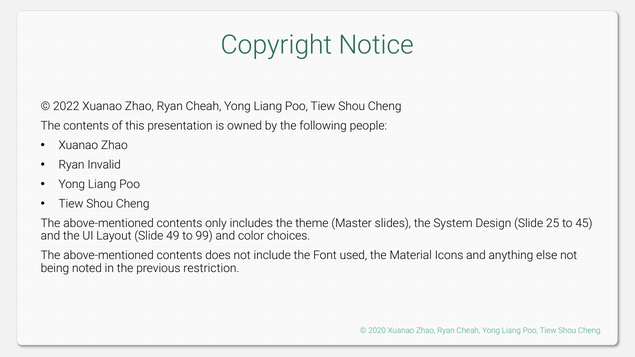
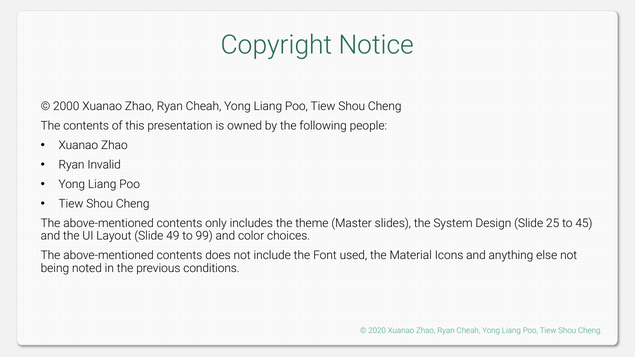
2022: 2022 -> 2000
restriction: restriction -> conditions
